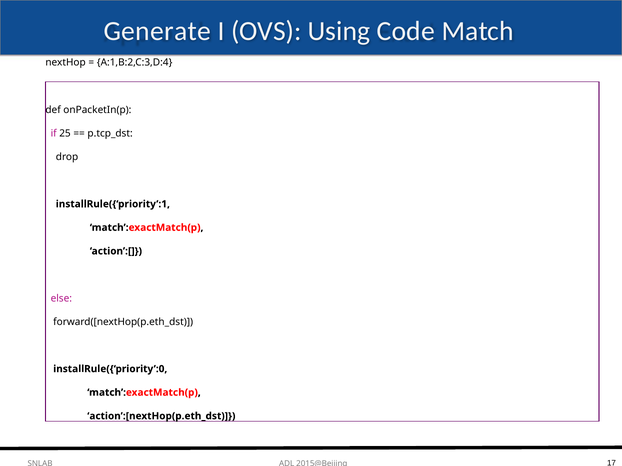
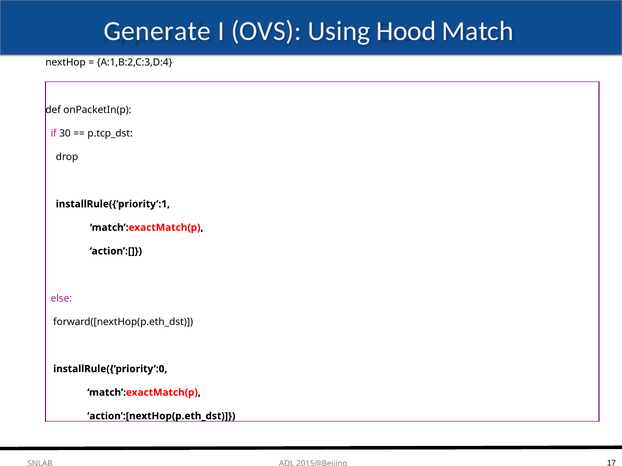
Code: Code -> Hood
25: 25 -> 30
